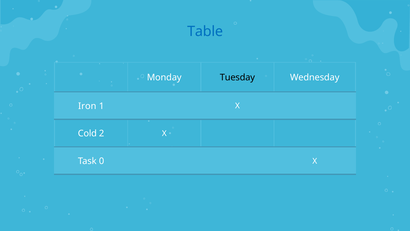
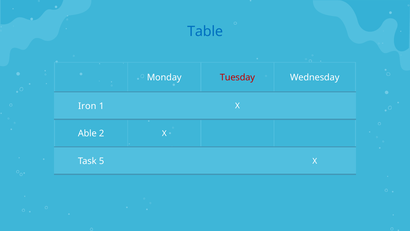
Tuesday colour: black -> red
Cold: Cold -> Able
0: 0 -> 5
